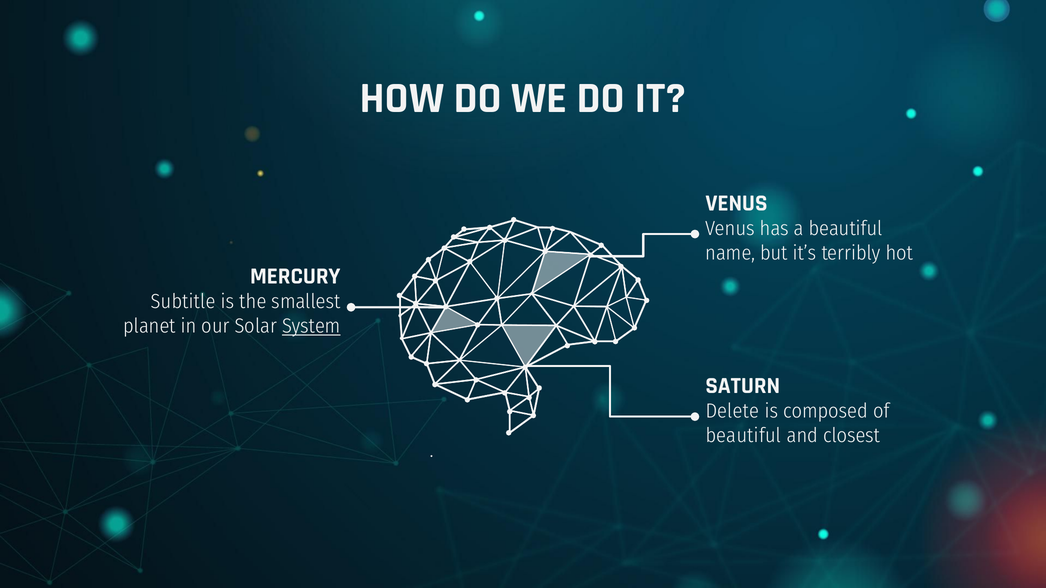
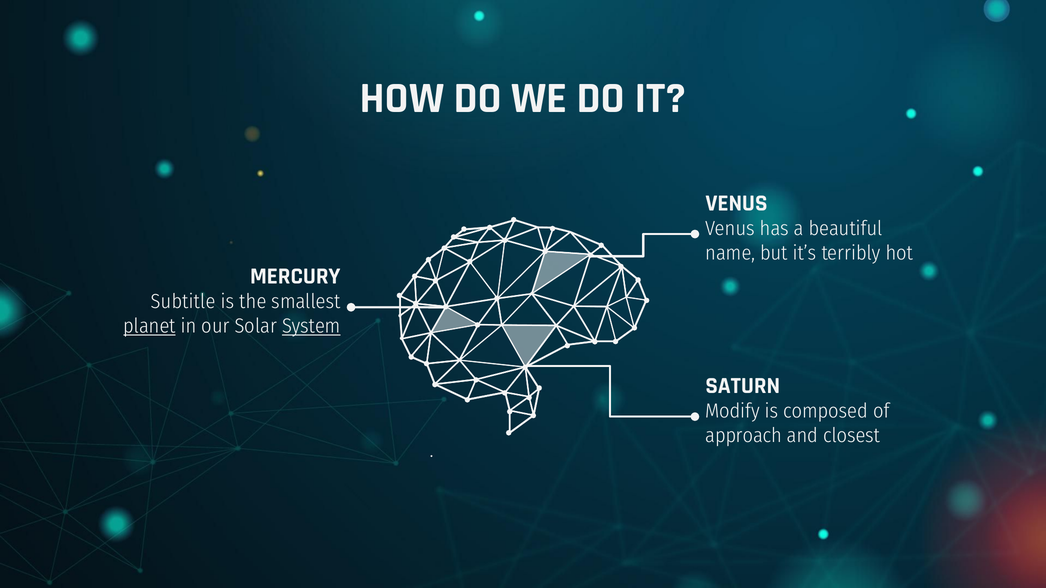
planet underline: none -> present
Delete: Delete -> Modify
beautiful at (743, 436): beautiful -> approach
